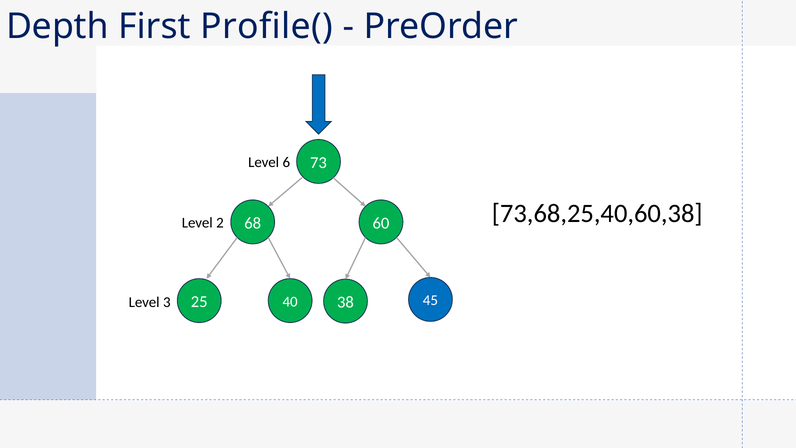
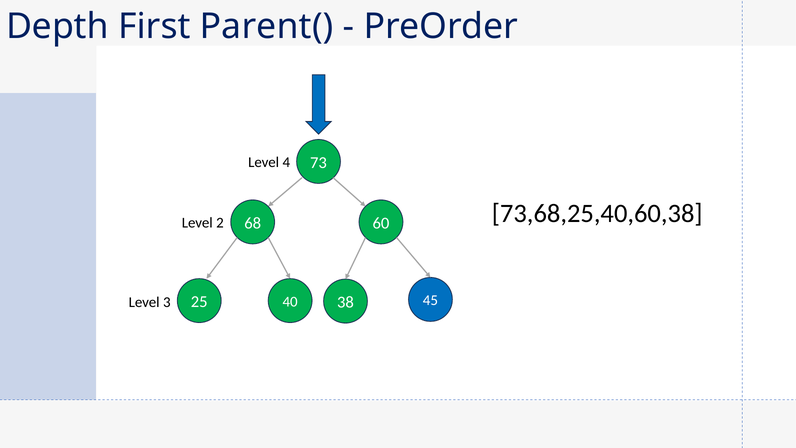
Profile(: Profile( -> Parent(
6: 6 -> 4
